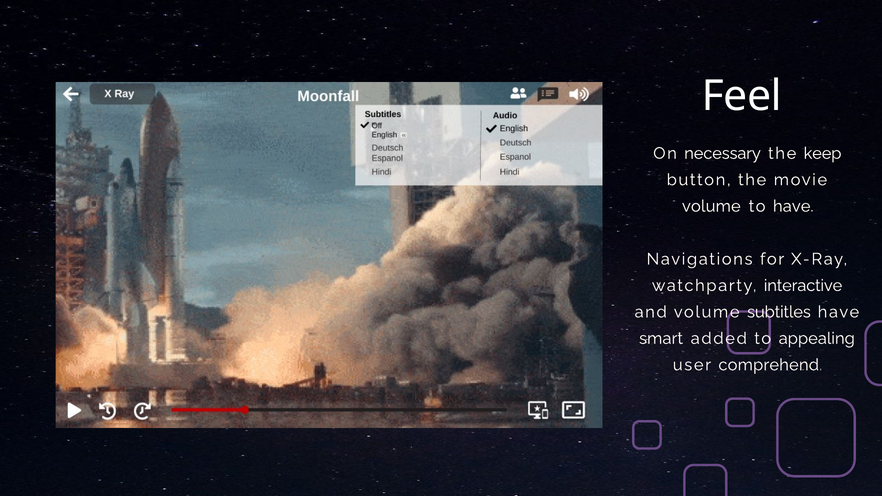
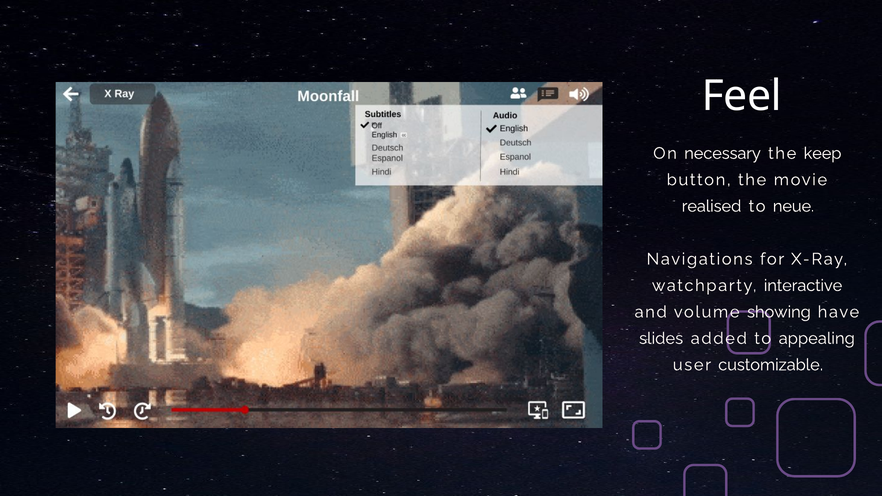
volume at (711, 206): volume -> realised
to have: have -> neue
subtitles: subtitles -> showing
smart: smart -> slides
comprehend: comprehend -> customizable
